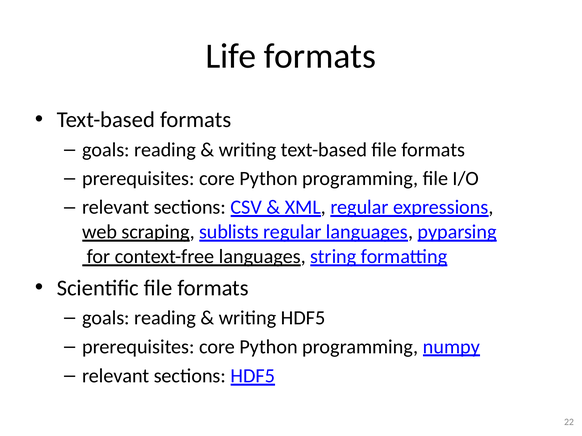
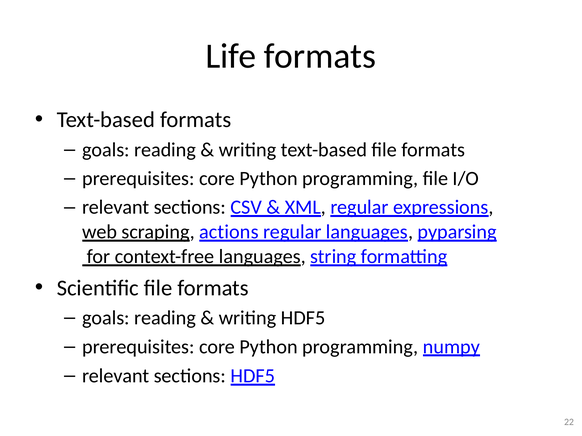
sublists: sublists -> actions
